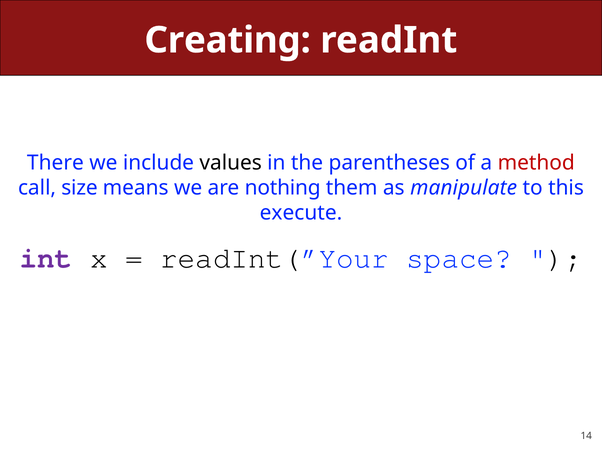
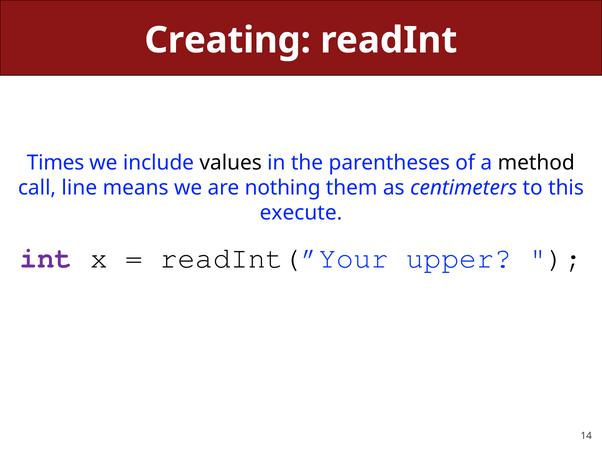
There: There -> Times
method colour: red -> black
size: size -> line
manipulate: manipulate -> centimeters
space: space -> upper
